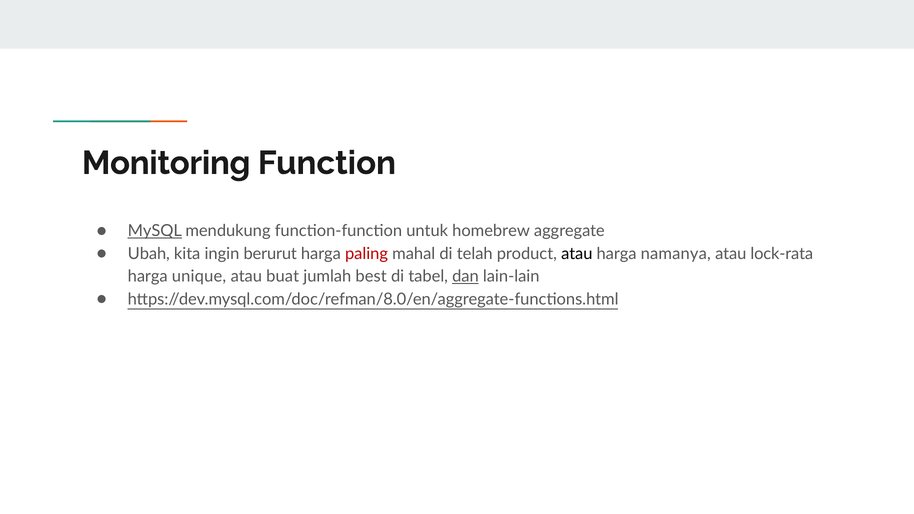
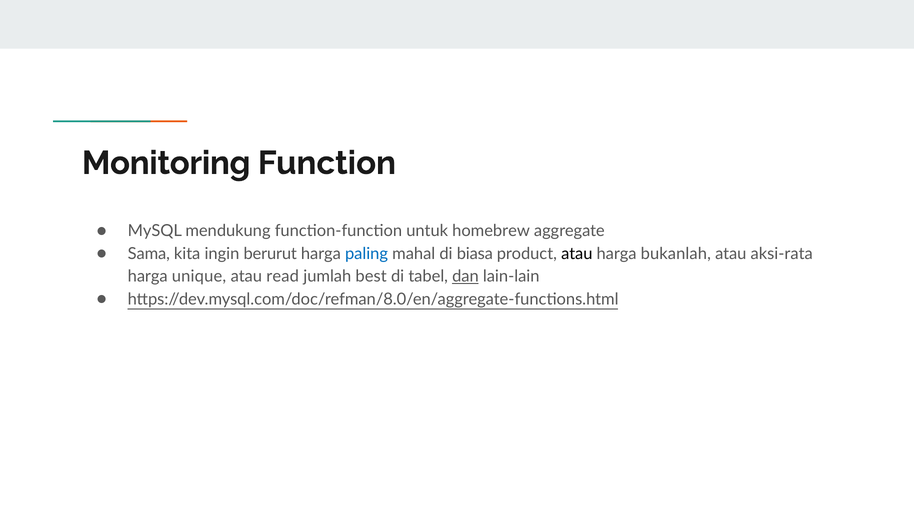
MySQL underline: present -> none
Ubah: Ubah -> Sama
paling colour: red -> blue
telah: telah -> biasa
namanya: namanya -> bukanlah
lock-rata: lock-rata -> aksi-rata
buat: buat -> read
